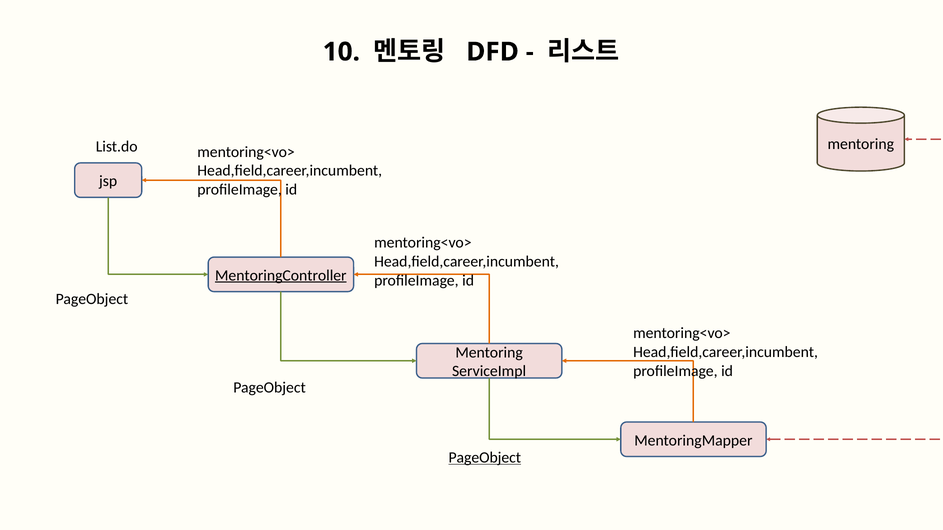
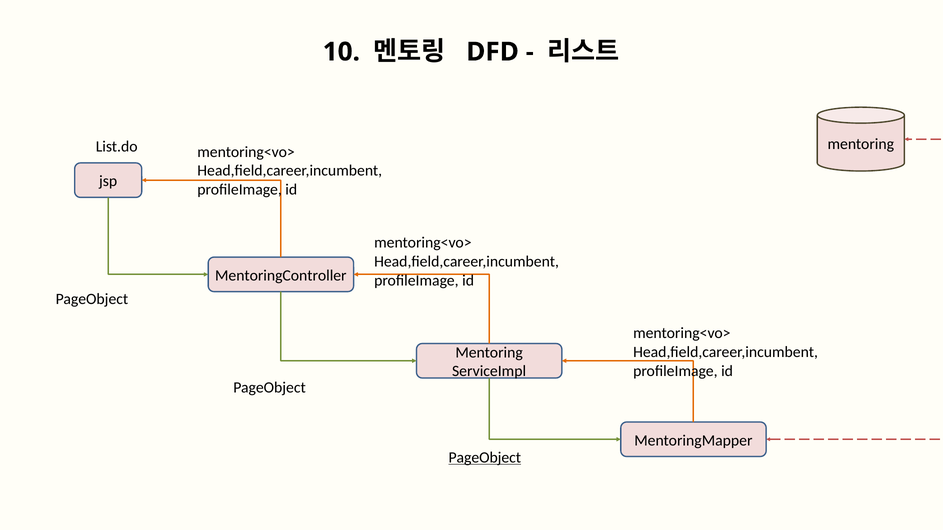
MentoringController underline: present -> none
